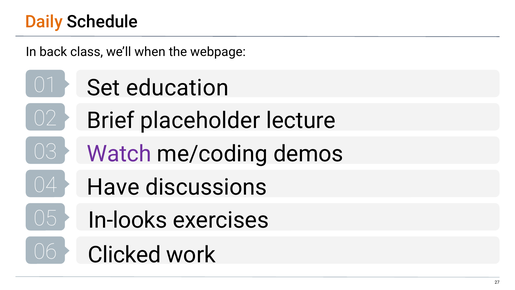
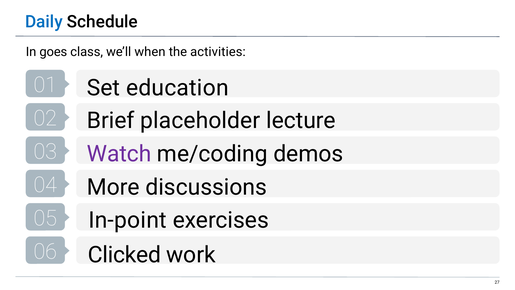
Daily colour: orange -> blue
back: back -> goes
webpage: webpage -> activities
Have: Have -> More
In-looks: In-looks -> In-point
